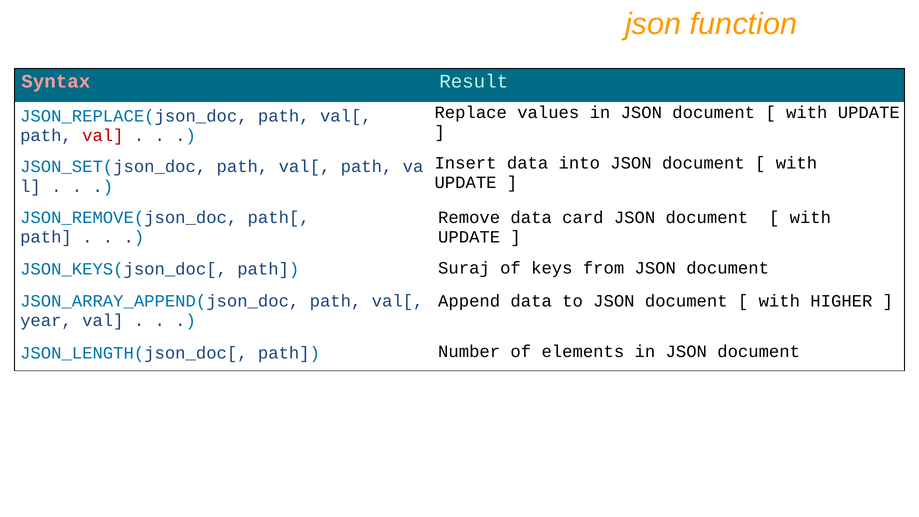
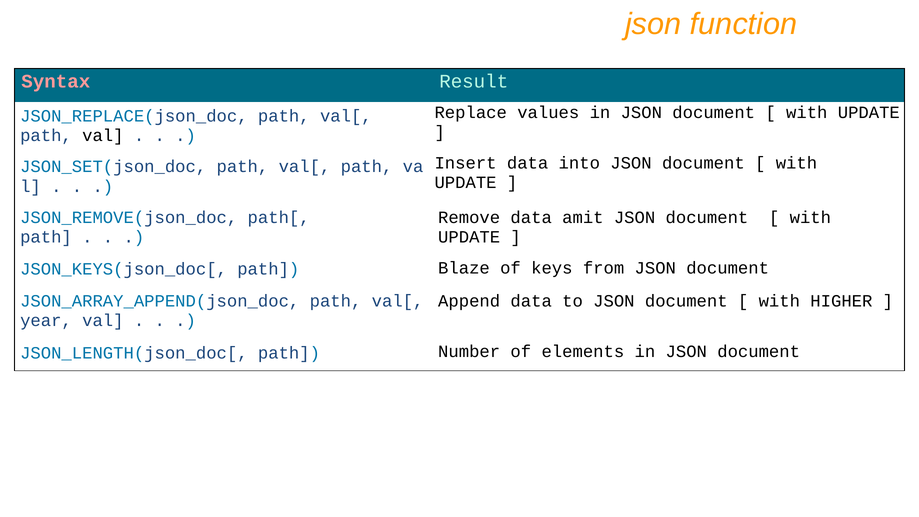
val at (103, 136) colour: red -> black
card: card -> amit
Suraj: Suraj -> Blaze
